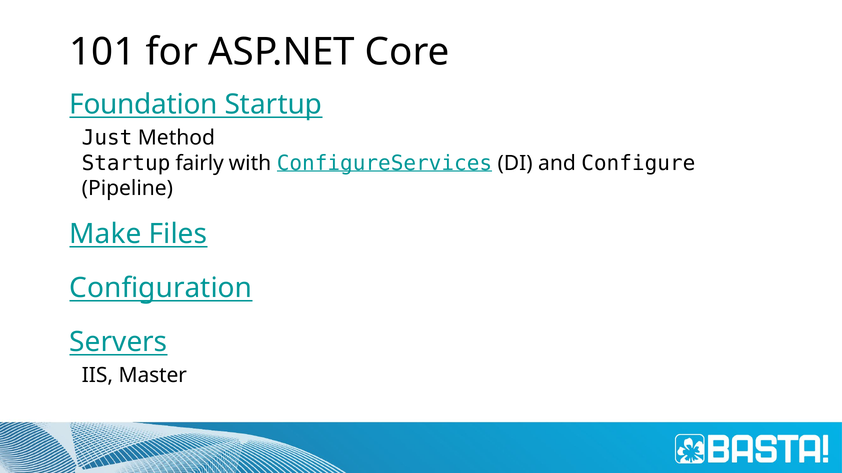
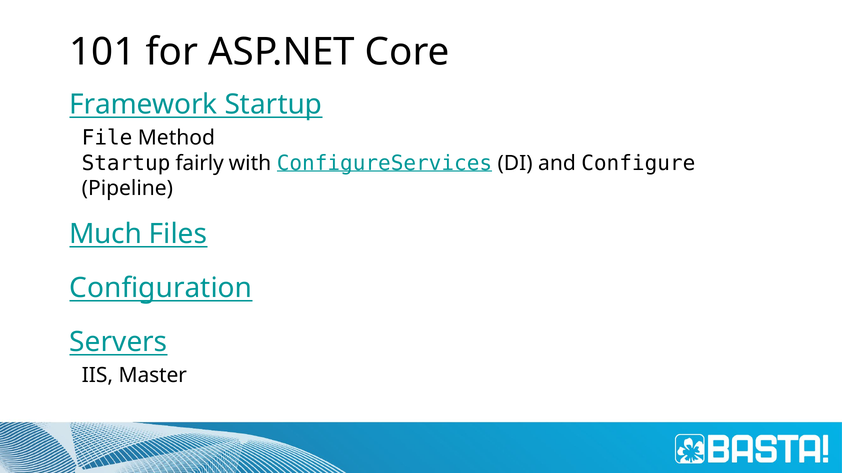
Foundation: Foundation -> Framework
Just: Just -> File
Make: Make -> Much
